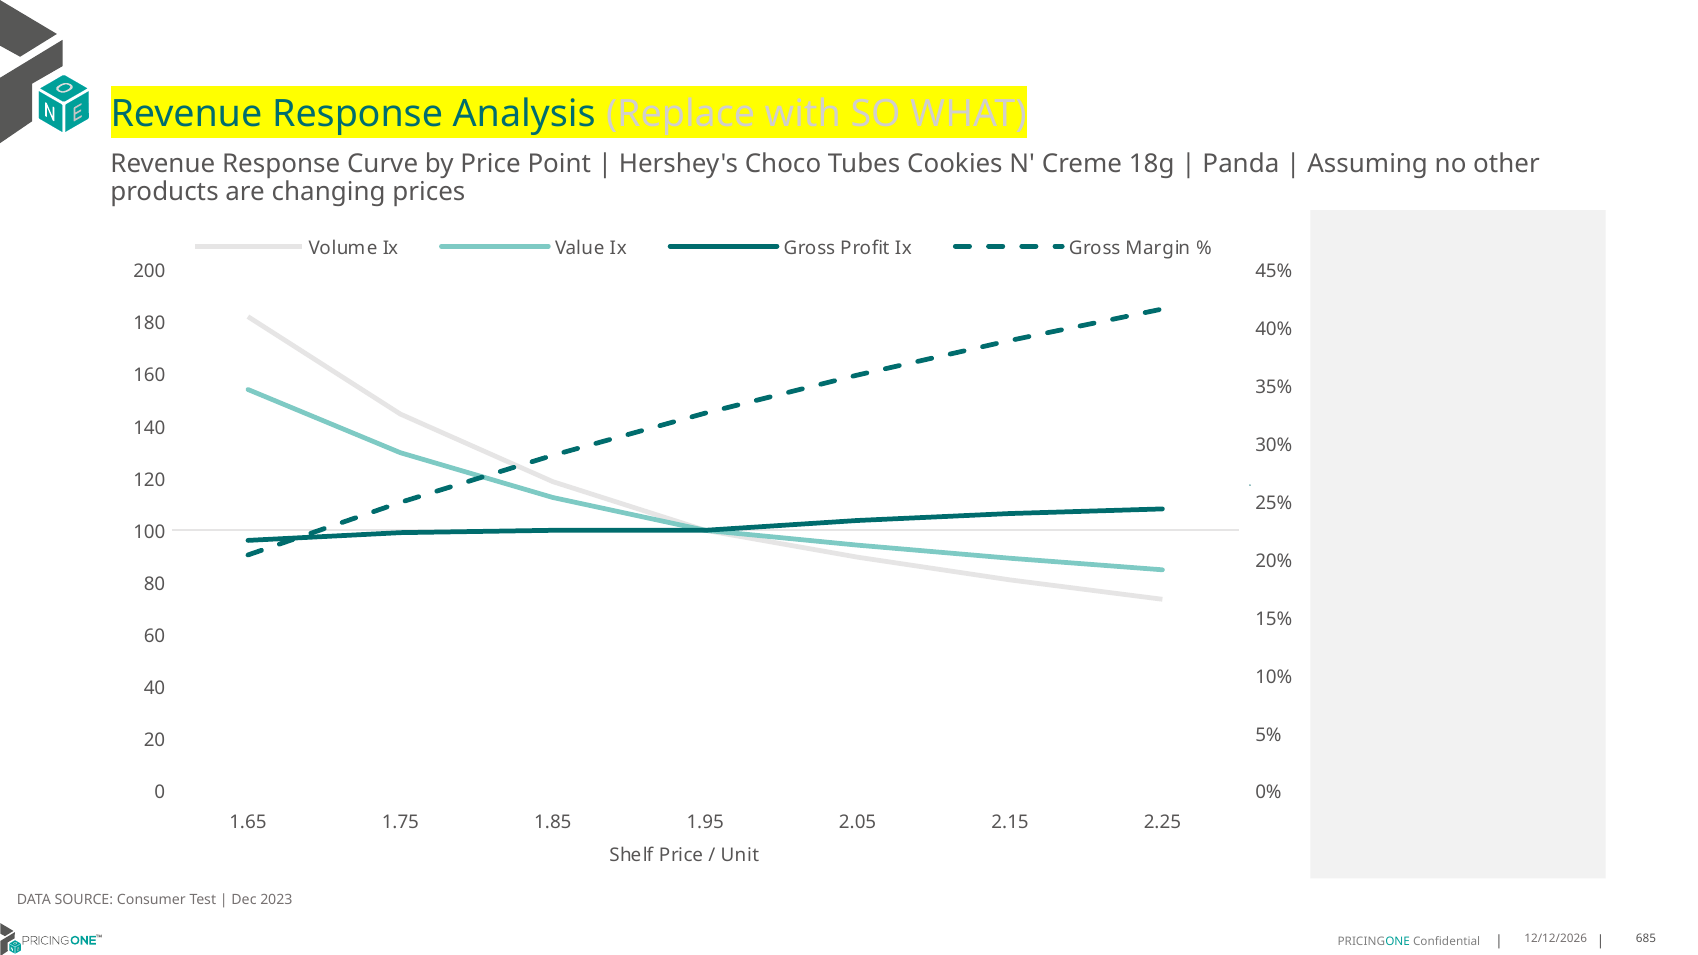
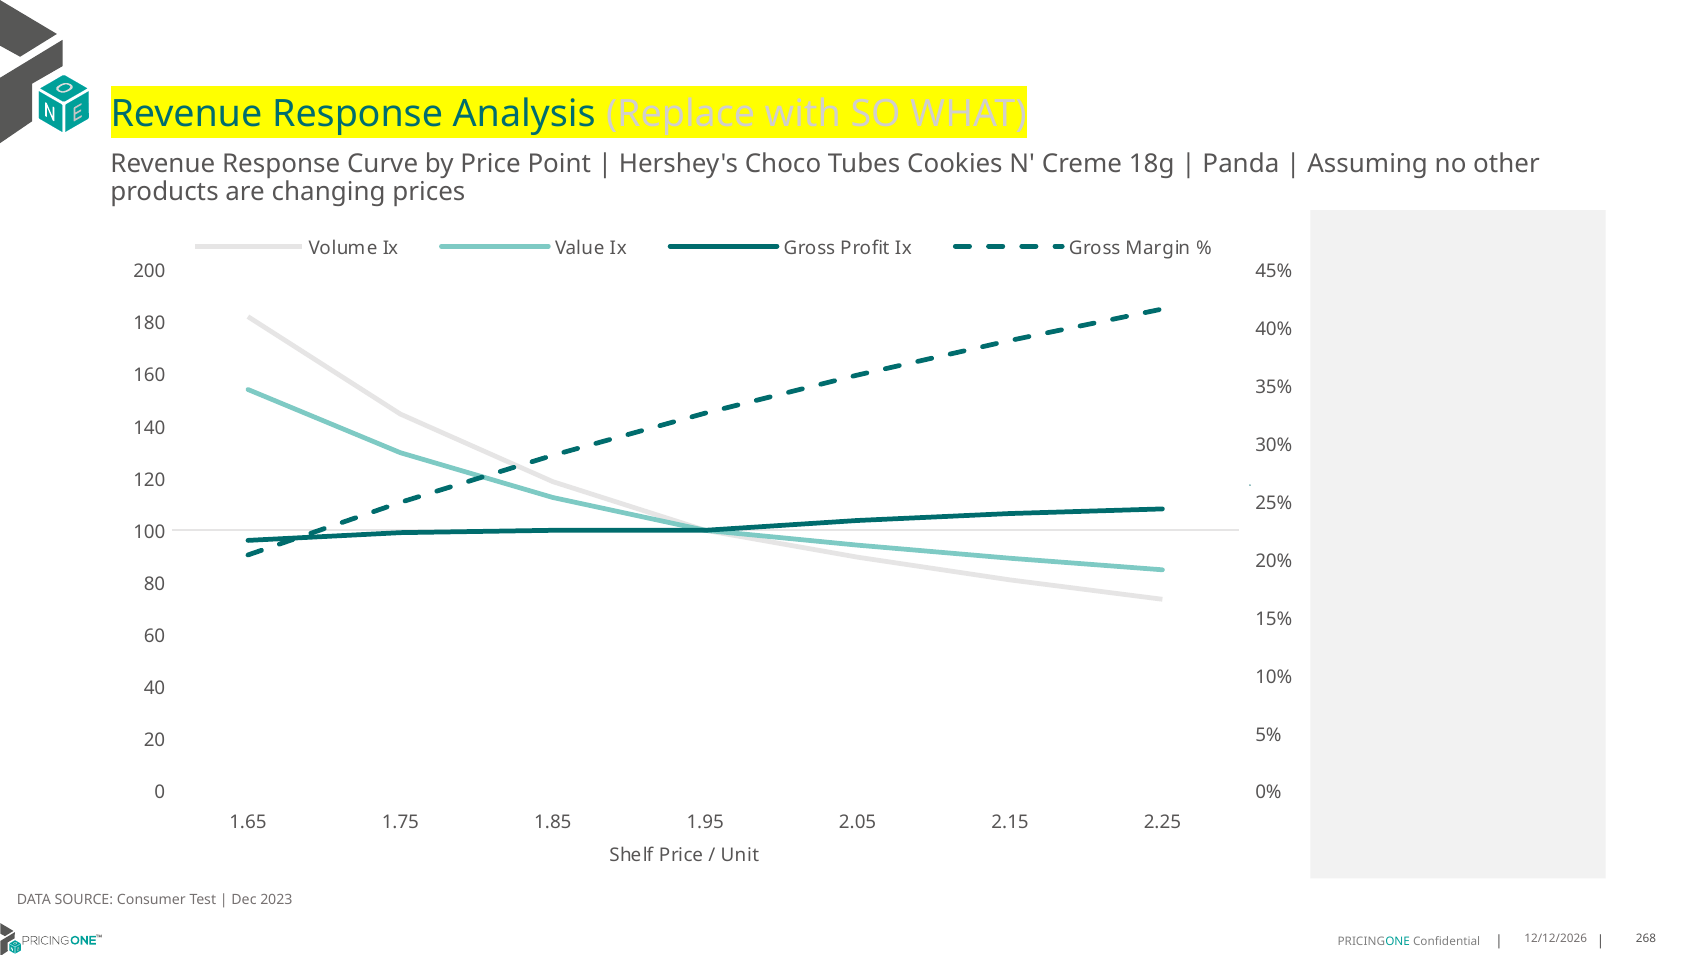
685: 685 -> 268
